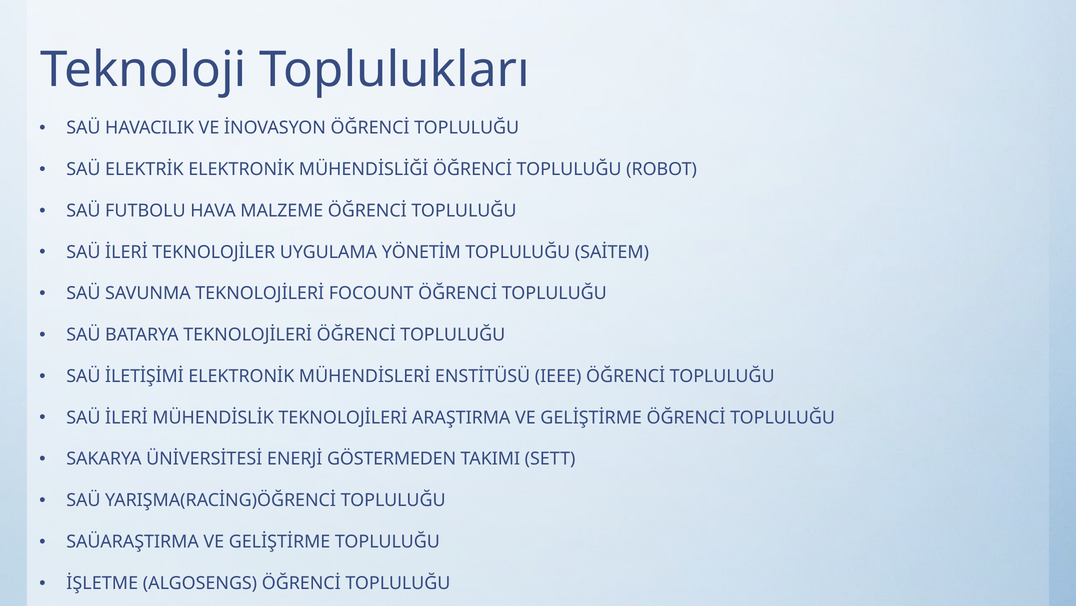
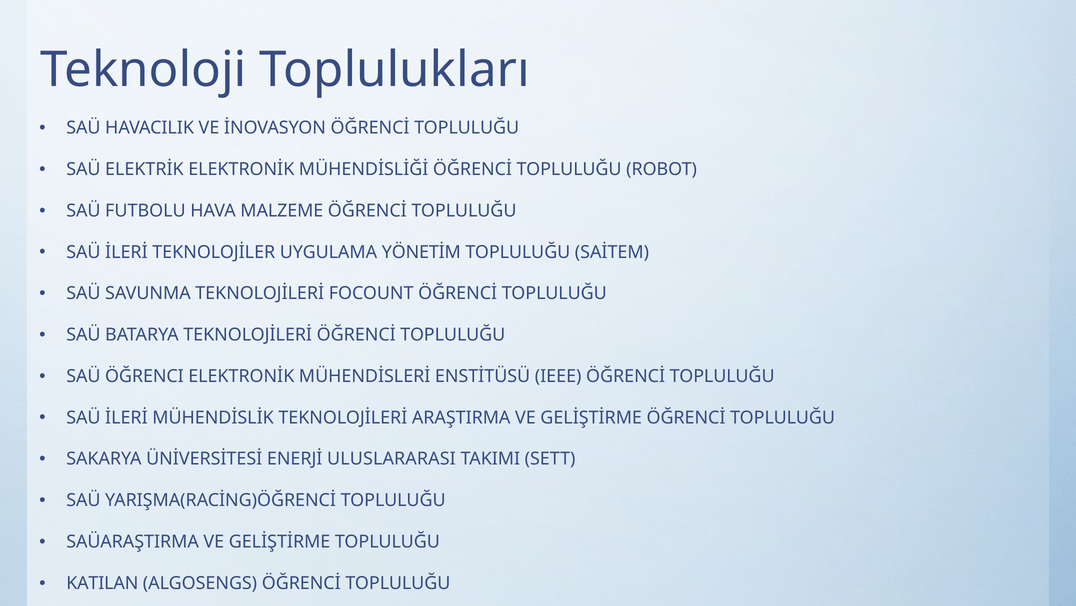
İLETİŞİMİ: İLETİŞİMİ -> ÖĞRENCI
GÖSTERMEDEN: GÖSTERMEDEN -> ULUSLARARASI
İŞLETME: İŞLETME -> KATILAN
